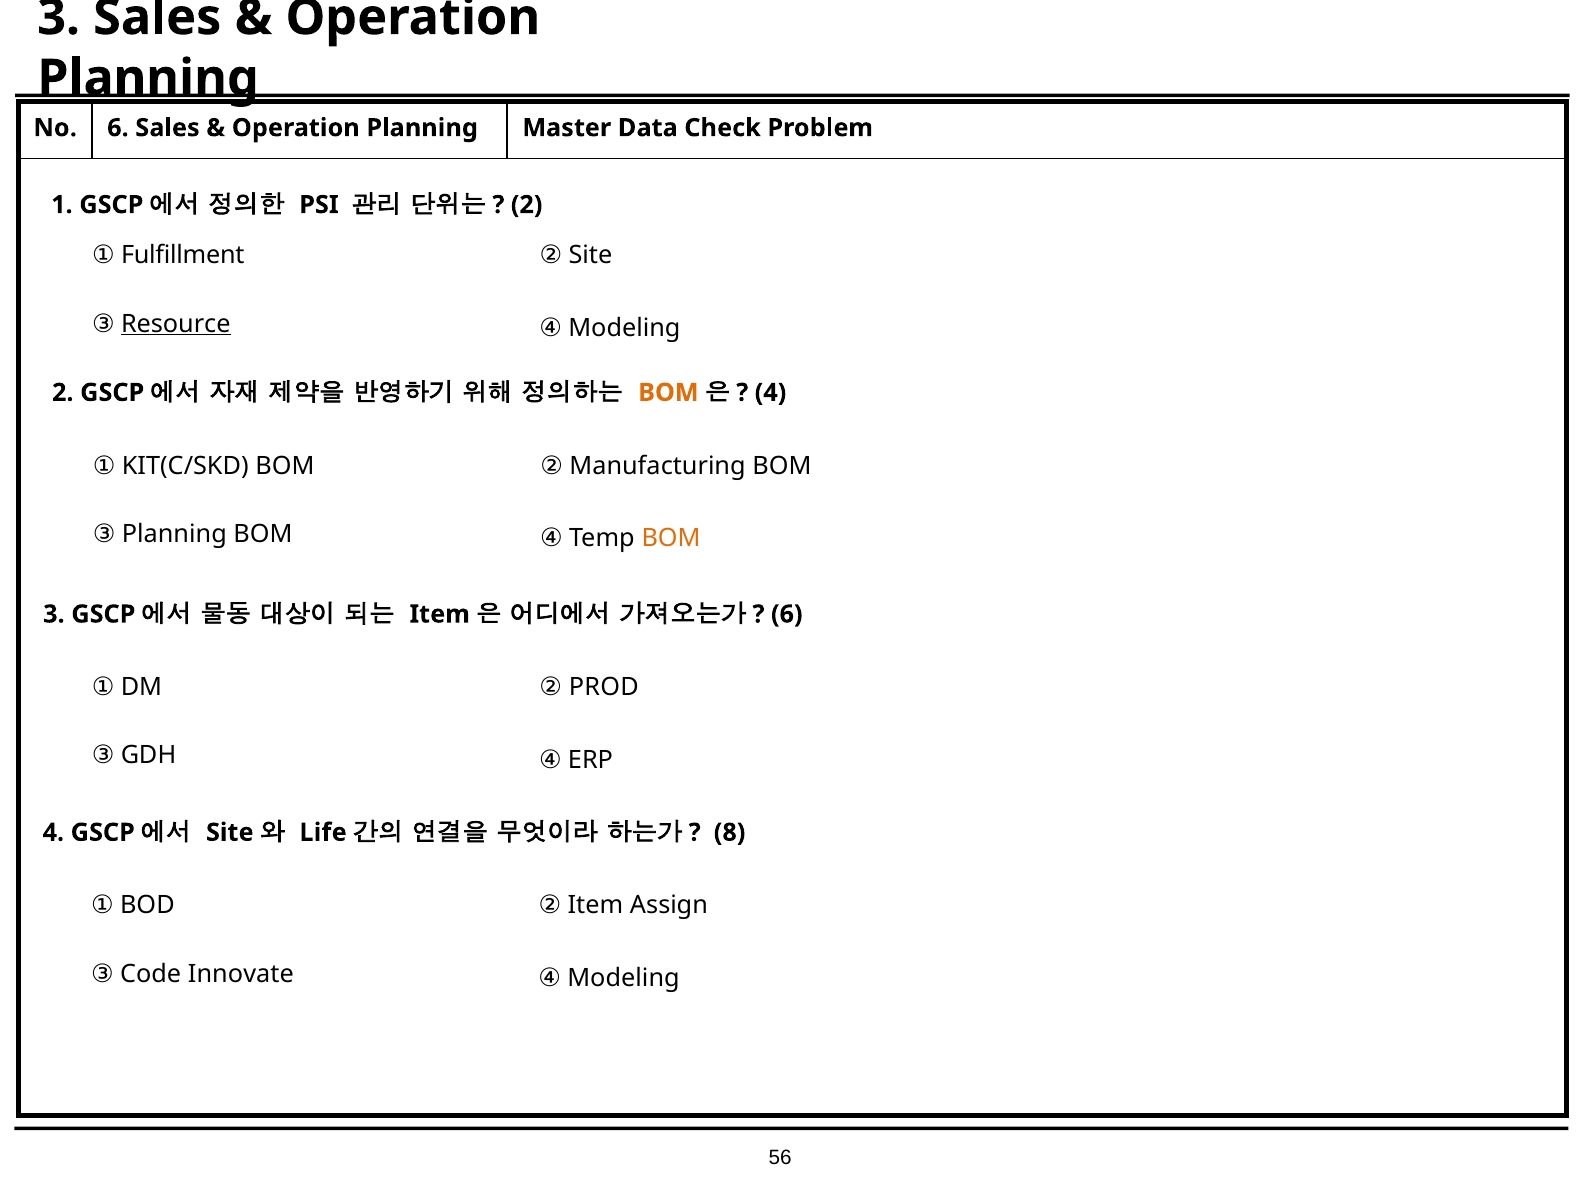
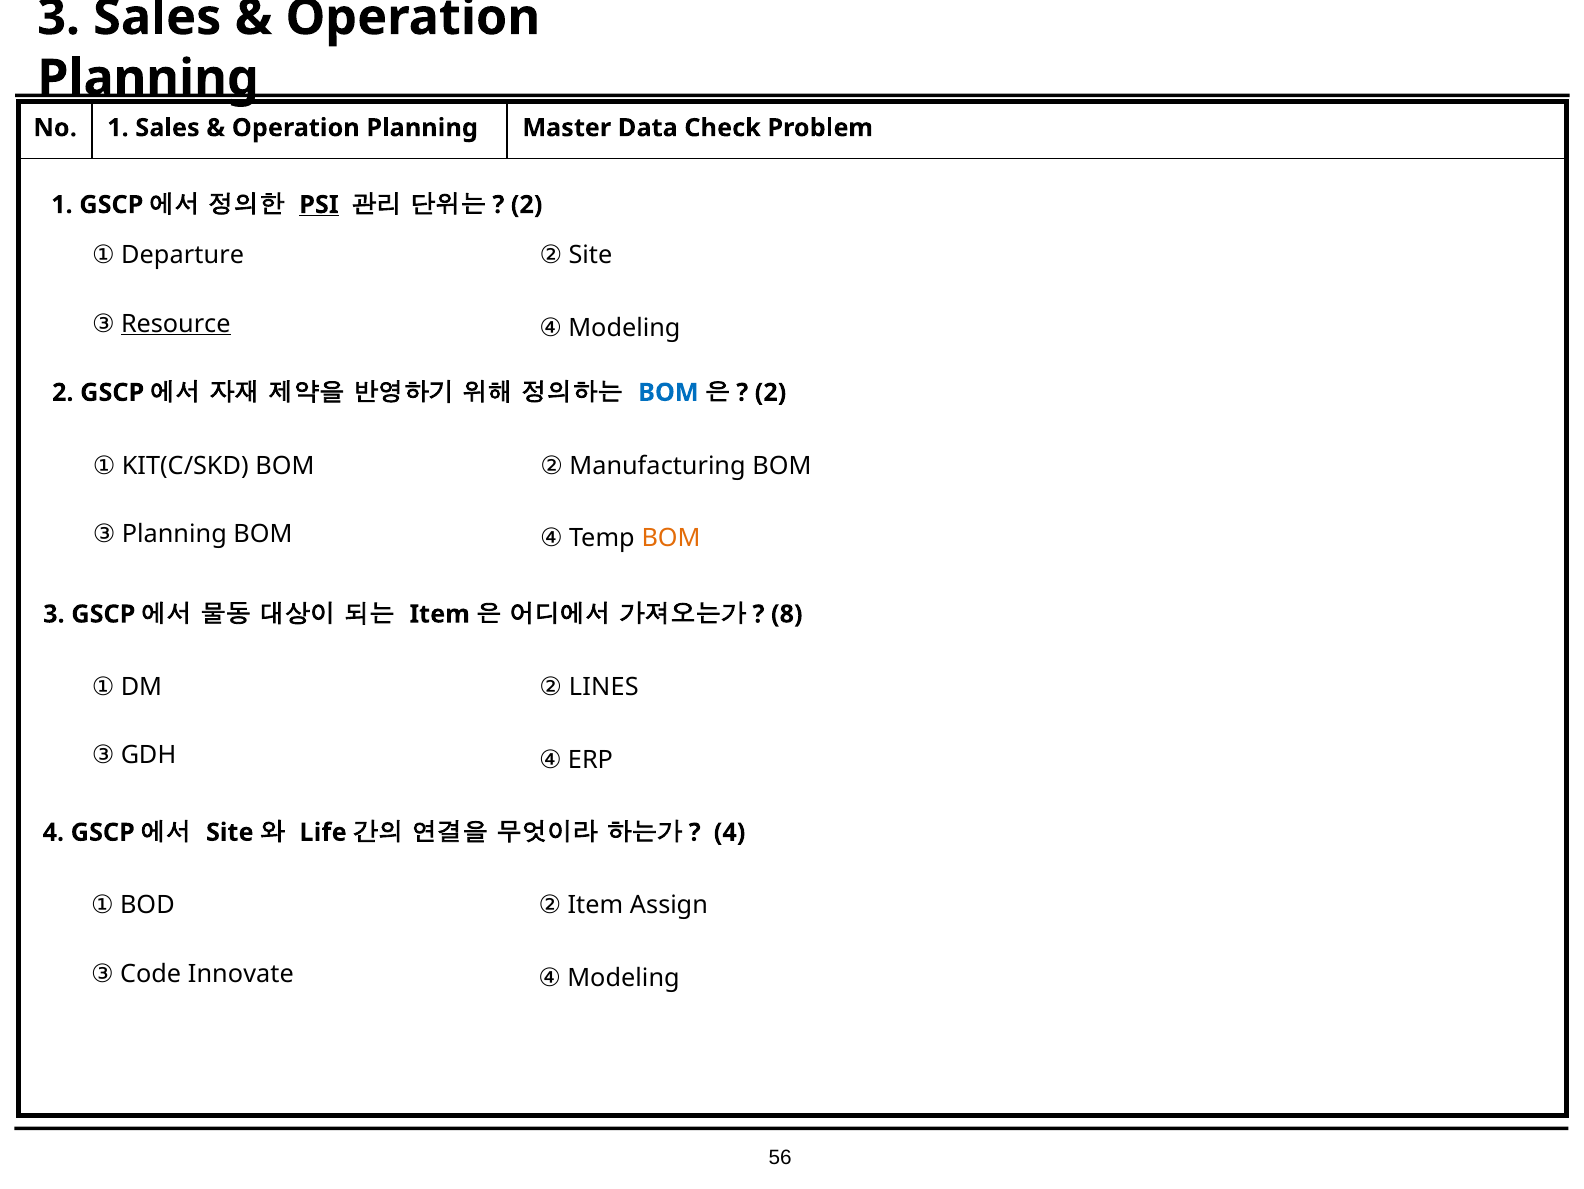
No 6: 6 -> 1
PSI underline: none -> present
Fulfillment: Fulfillment -> Departure
BOM at (668, 392) colour: orange -> blue
4 at (771, 392): 4 -> 2
6 at (787, 614): 6 -> 8
PROD: PROD -> LINES
8 at (730, 832): 8 -> 4
